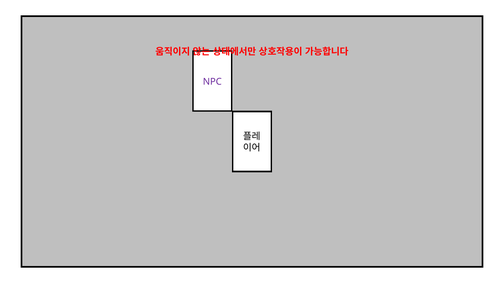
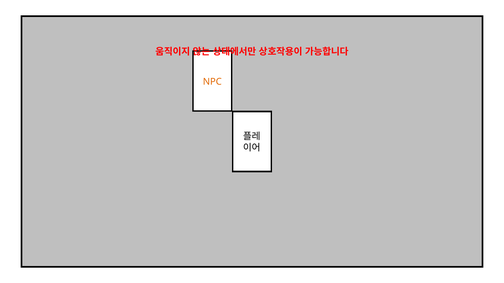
NPC colour: purple -> orange
